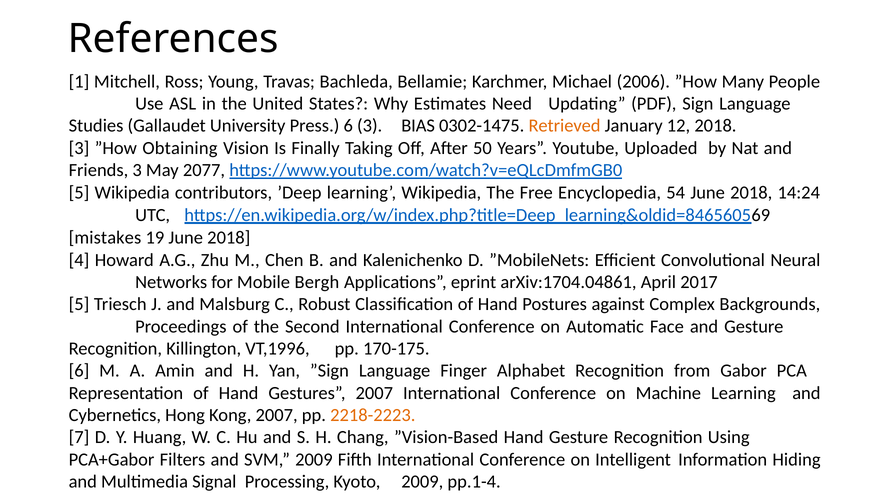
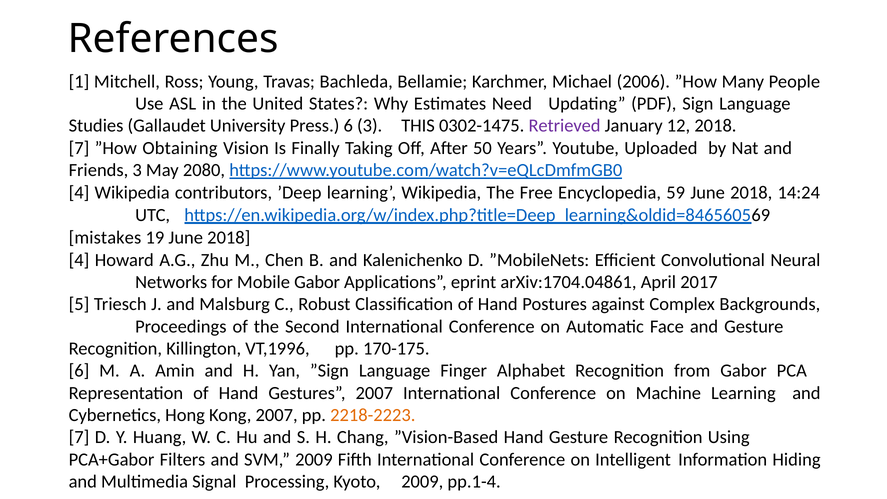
BIAS: BIAS -> THIS
Retrieved colour: orange -> purple
3 at (79, 148): 3 -> 7
2077: 2077 -> 2080
5 at (79, 193): 5 -> 4
54: 54 -> 59
Mobile Bergh: Bergh -> Gabor
